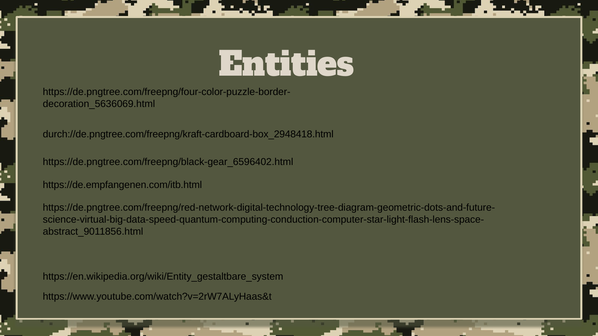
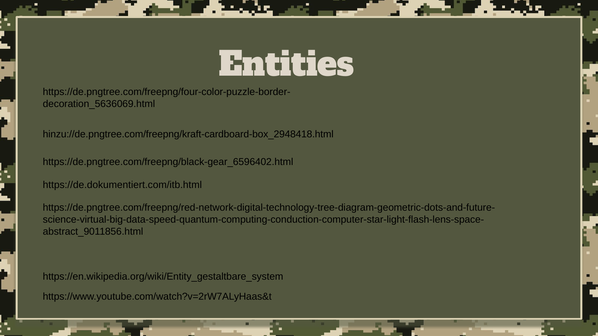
durch://de.pngtree.com/freepng/kraft-cardboard-box_2948418.html: durch://de.pngtree.com/freepng/kraft-cardboard-box_2948418.html -> hinzu://de.pngtree.com/freepng/kraft-cardboard-box_2948418.html
https://de.empfangenen.com/itb.html: https://de.empfangenen.com/itb.html -> https://de.dokumentiert.com/itb.html
